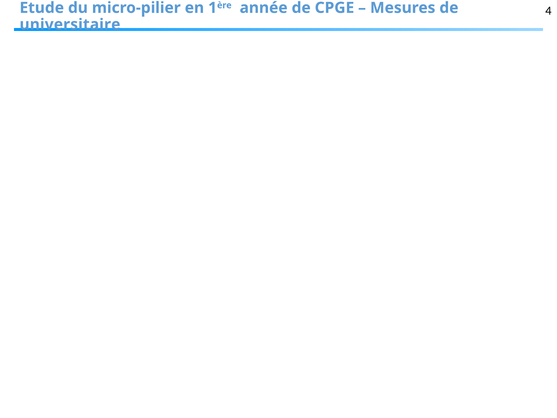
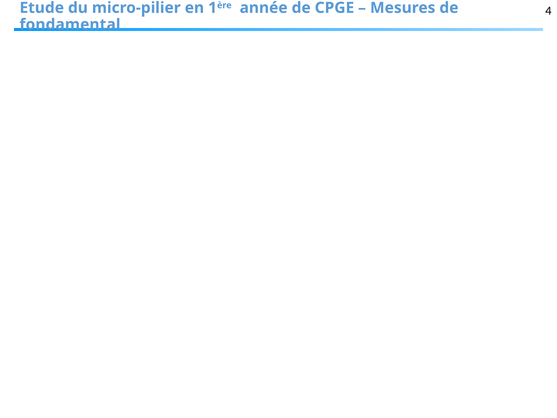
universitaire: universitaire -> fondamental
